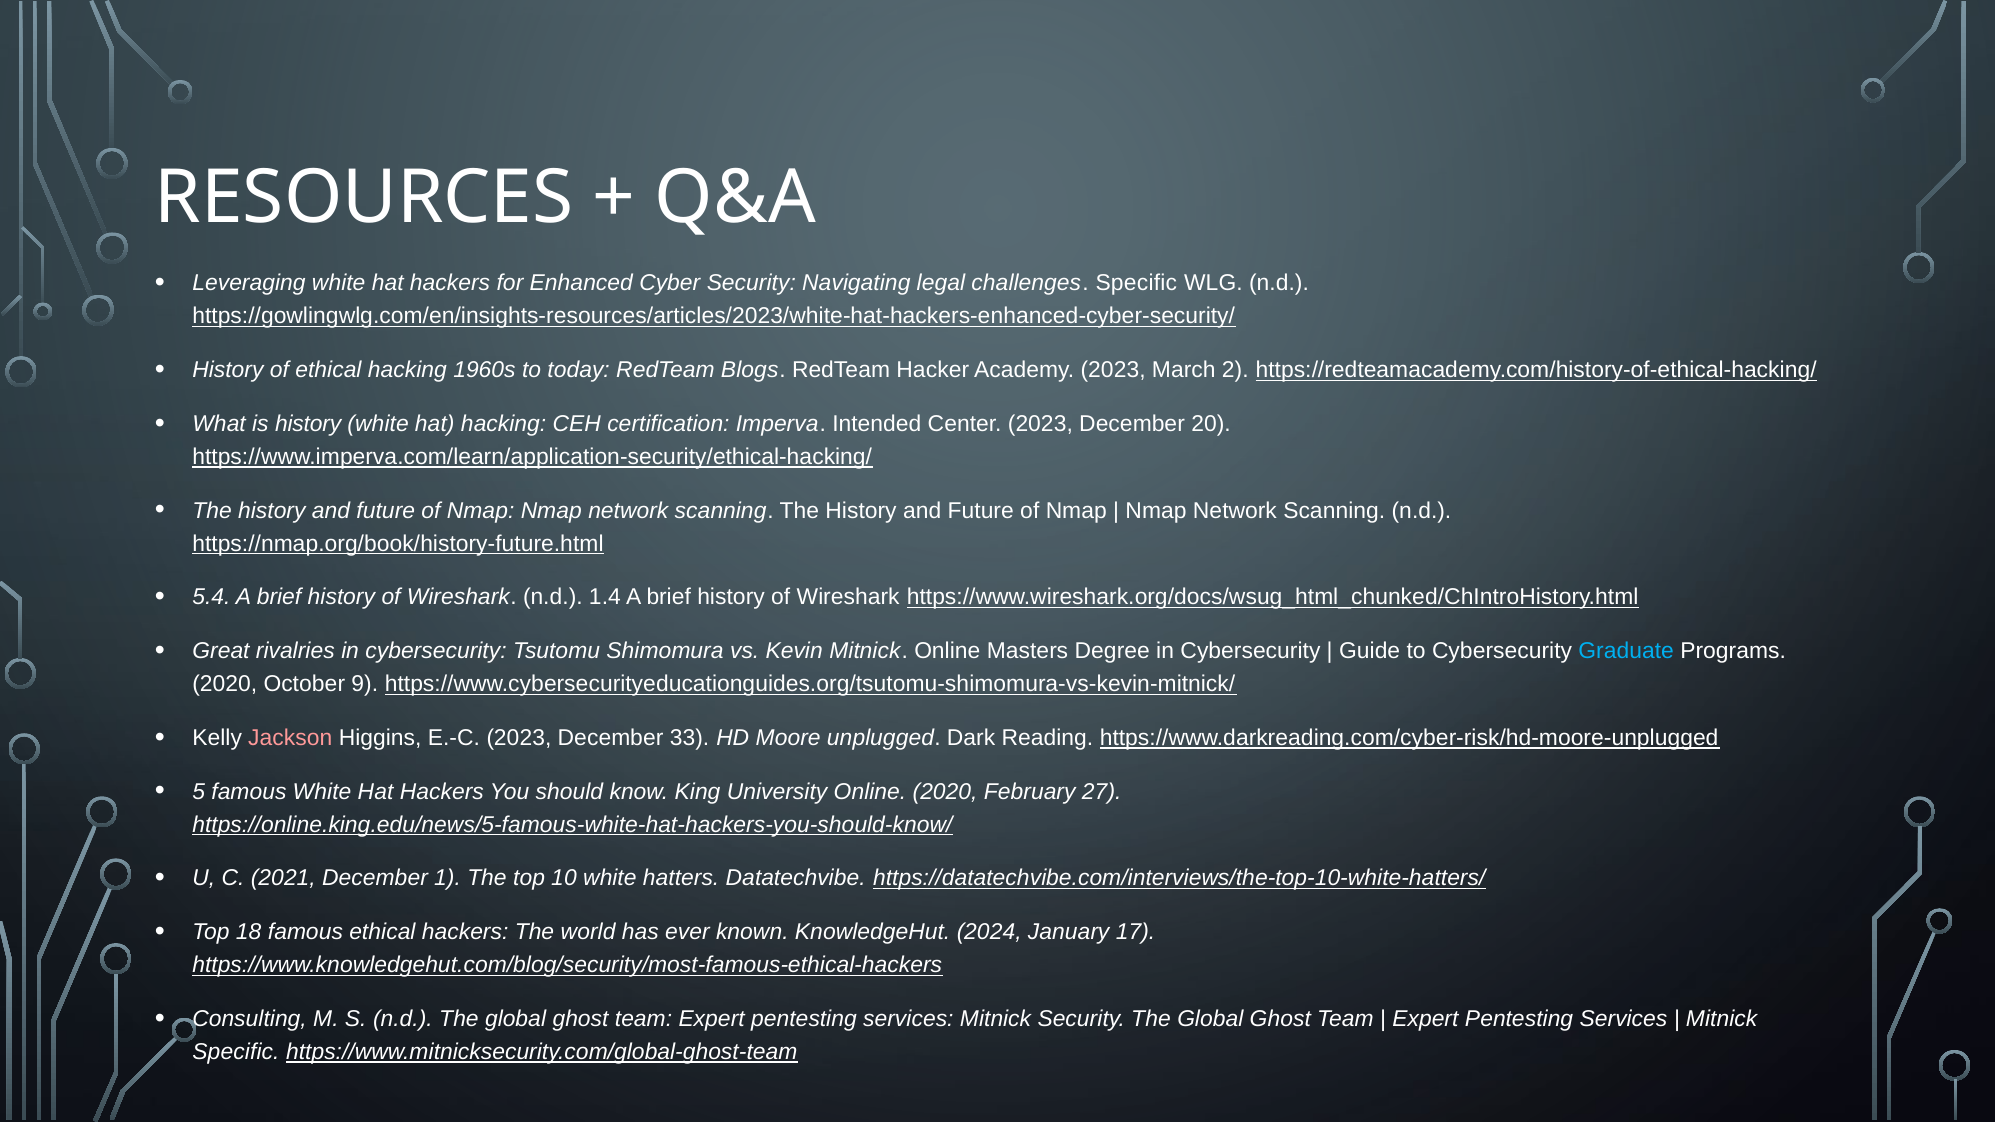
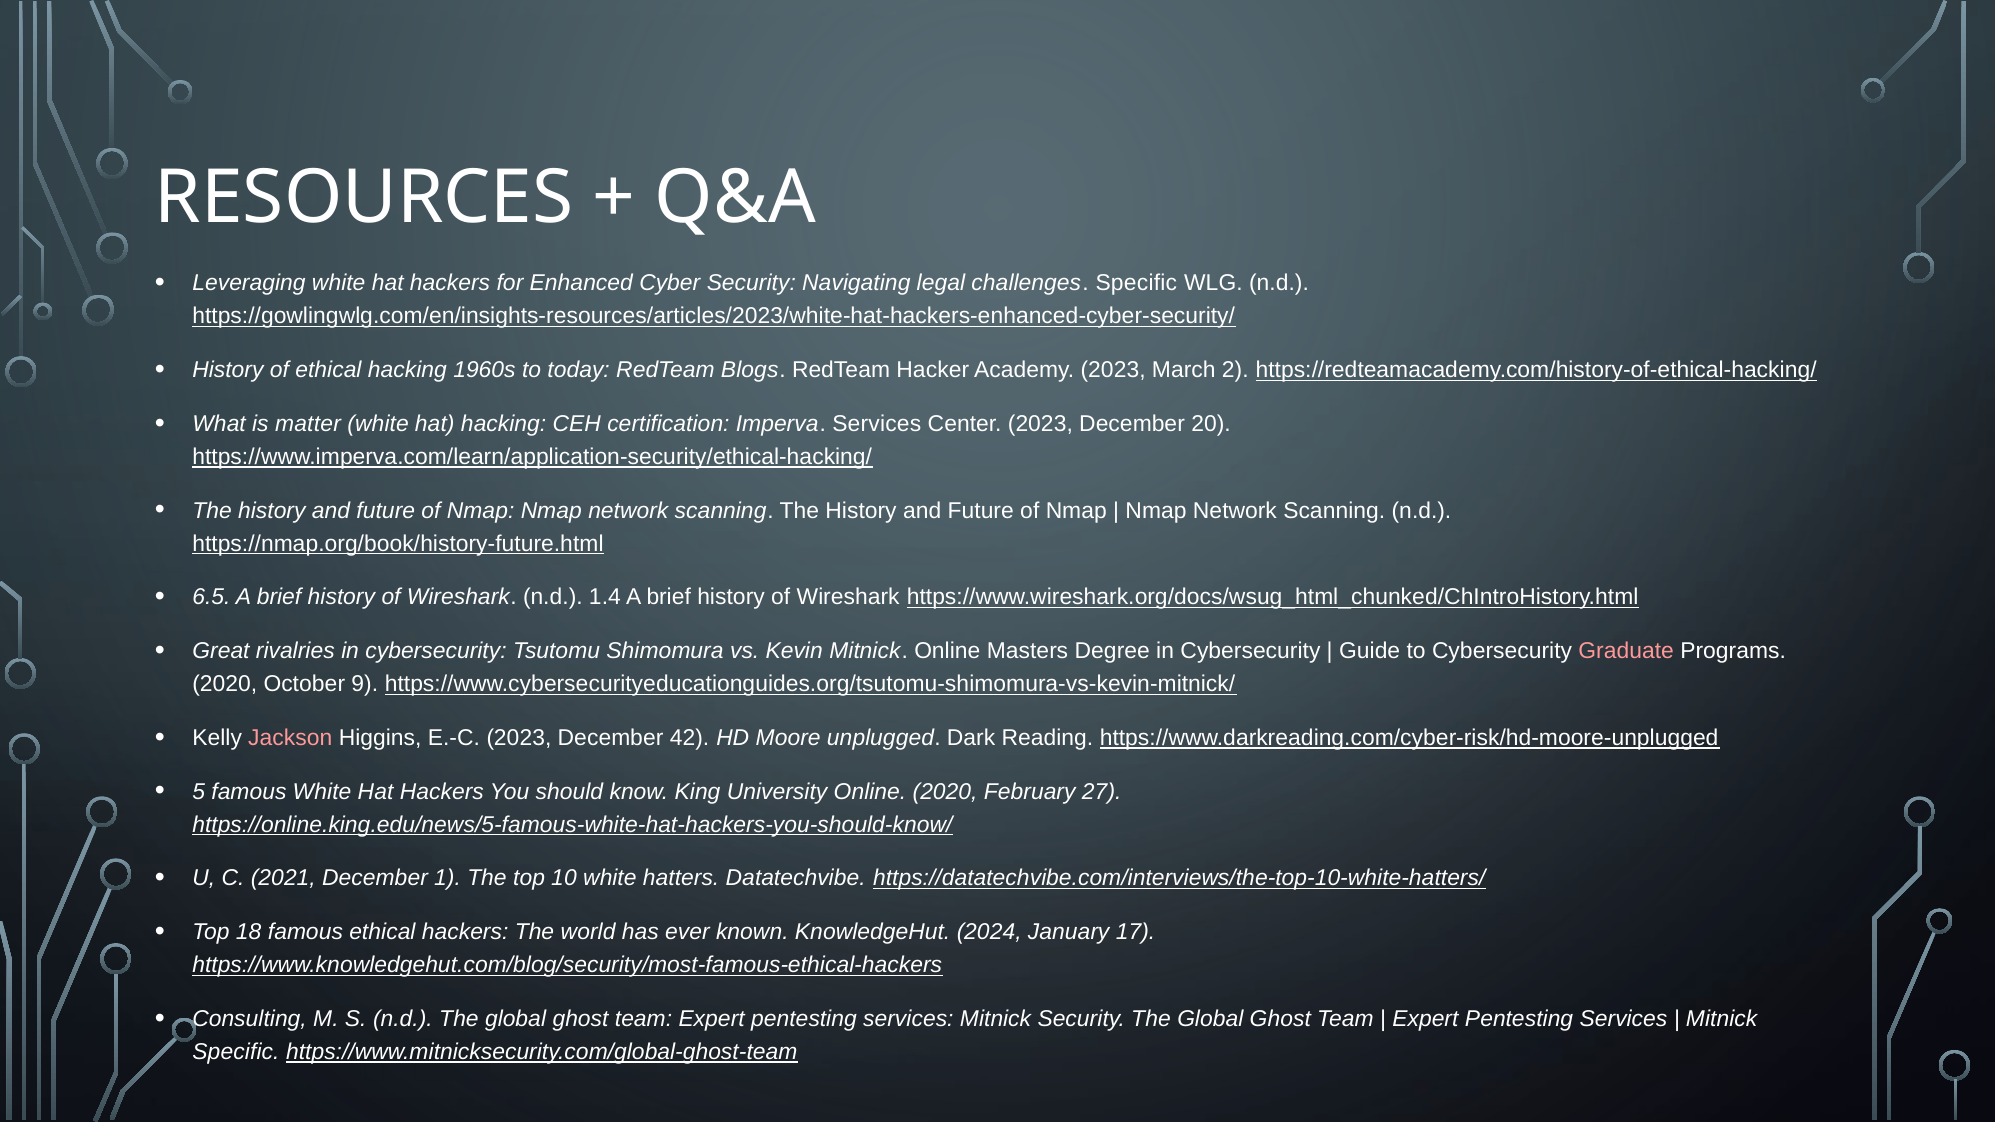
is history: history -> matter
Imperva Intended: Intended -> Services
5.4: 5.4 -> 6.5
Graduate colour: light blue -> pink
33: 33 -> 42
